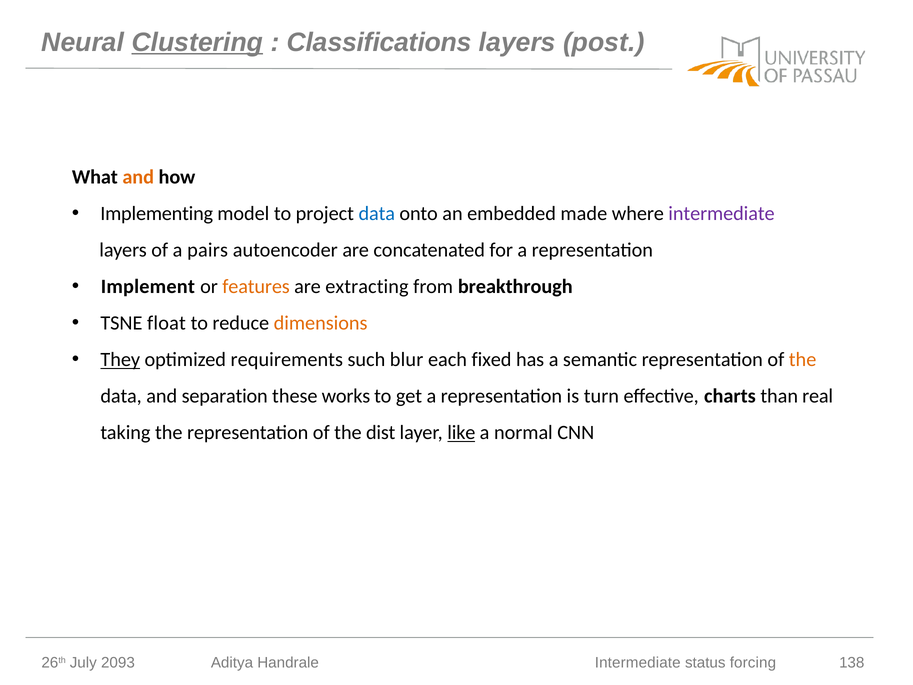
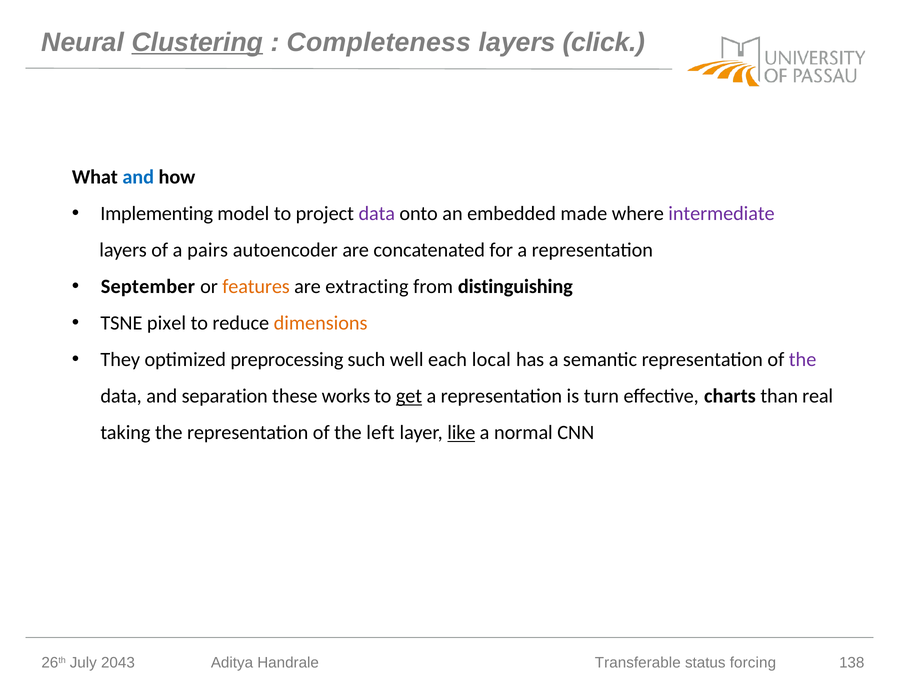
Classifications: Classifications -> Completeness
post: post -> click
and at (138, 177) colour: orange -> blue
data at (377, 214) colour: blue -> purple
Implement: Implement -> September
breakthrough: breakthrough -> distinguishing
float: float -> pixel
They underline: present -> none
requirements: requirements -> preprocessing
blur: blur -> well
fixed: fixed -> local
the at (803, 360) colour: orange -> purple
get underline: none -> present
dist: dist -> left
2093: 2093 -> 2043
Handrale Intermediate: Intermediate -> Transferable
